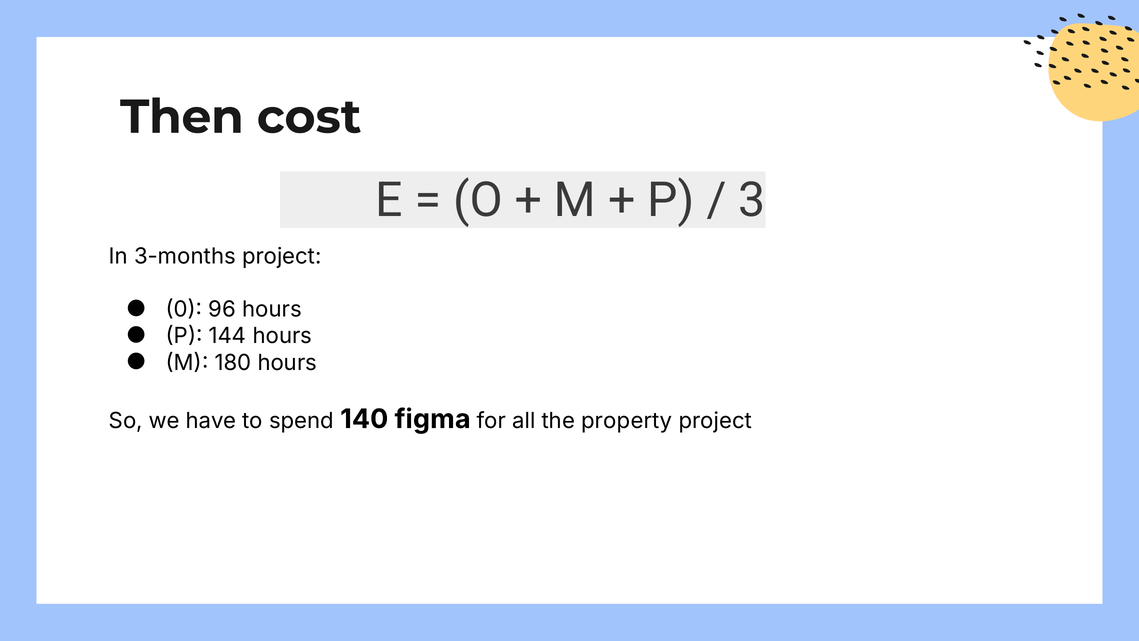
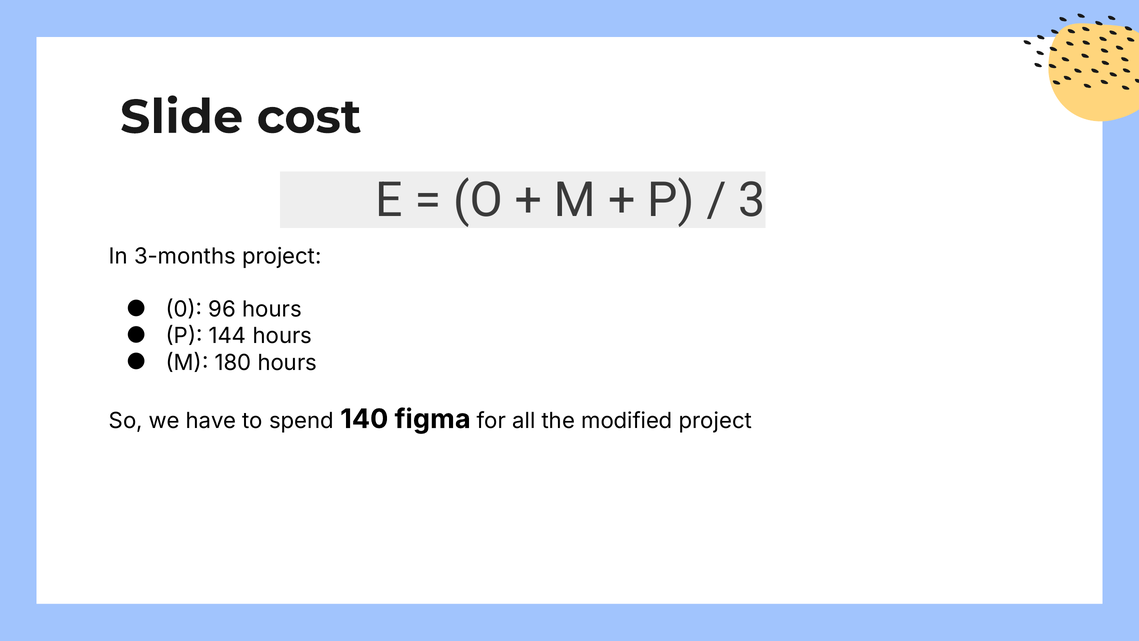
Then: Then -> Slide
property: property -> modified
